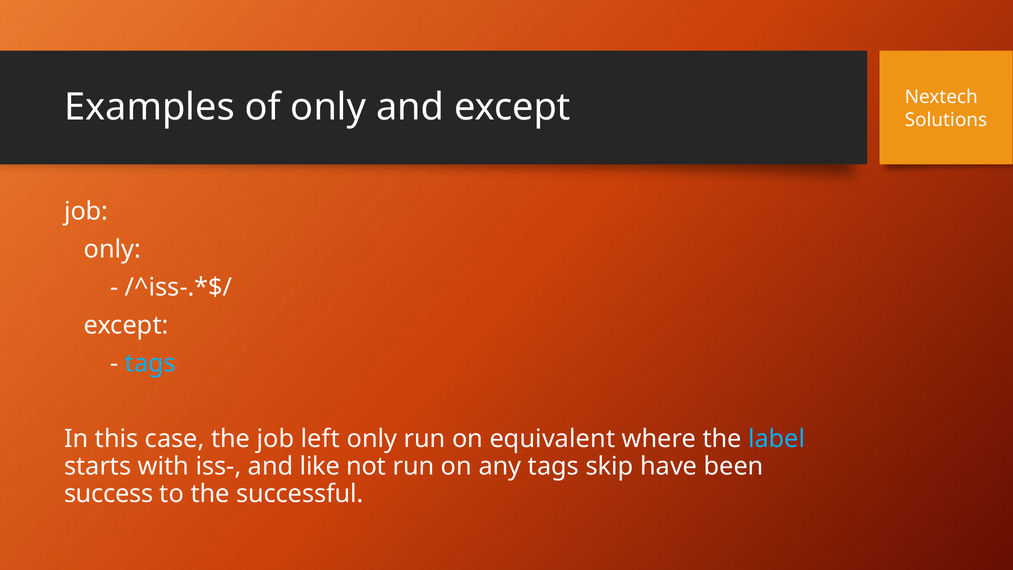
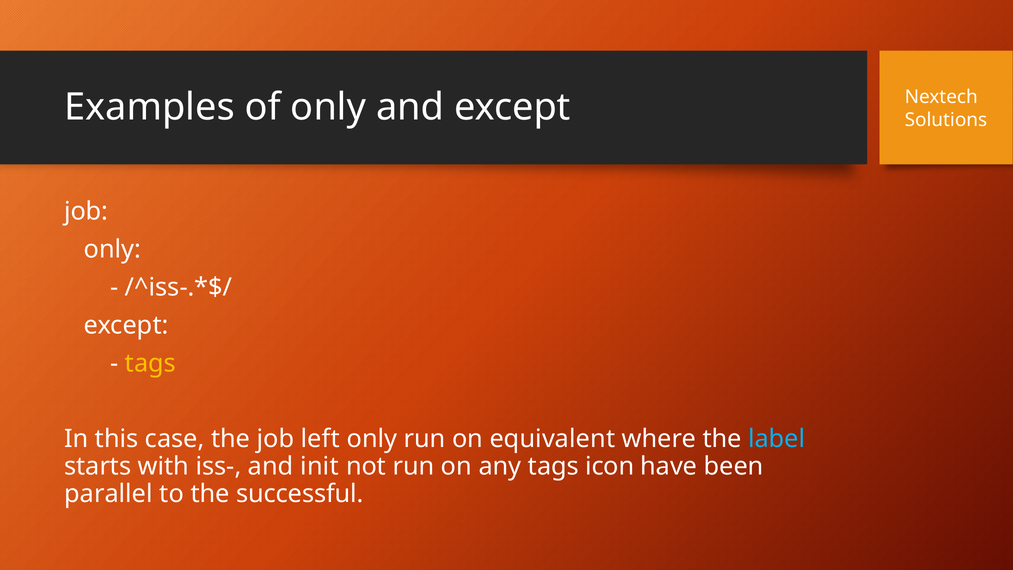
tags at (150, 363) colour: light blue -> yellow
like: like -> init
skip: skip -> icon
success: success -> parallel
